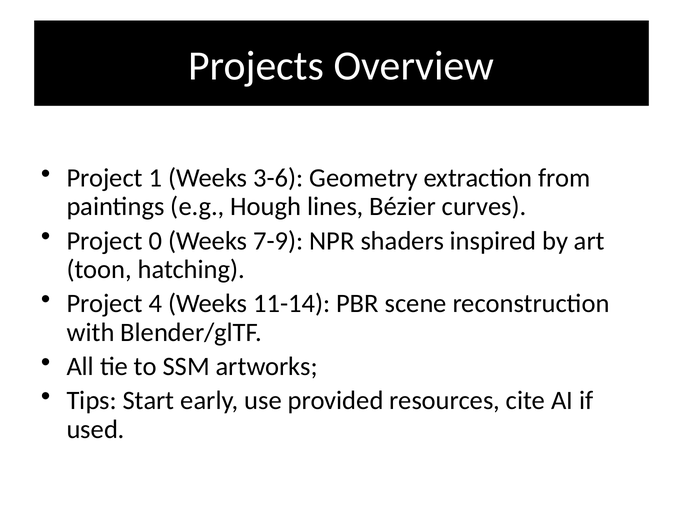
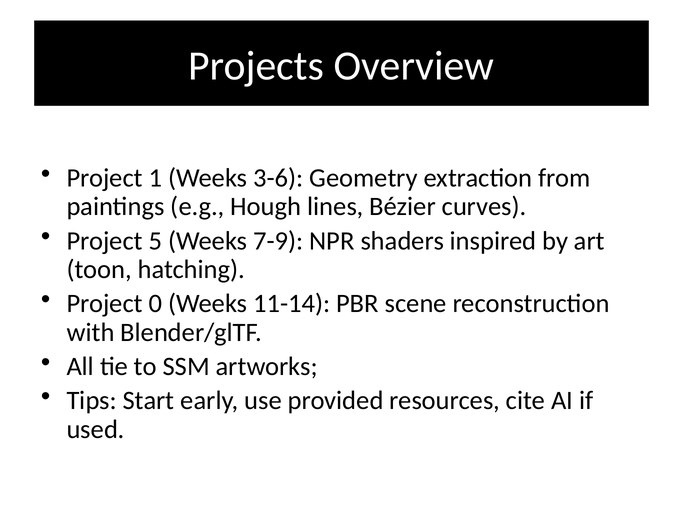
0: 0 -> 5
4: 4 -> 0
